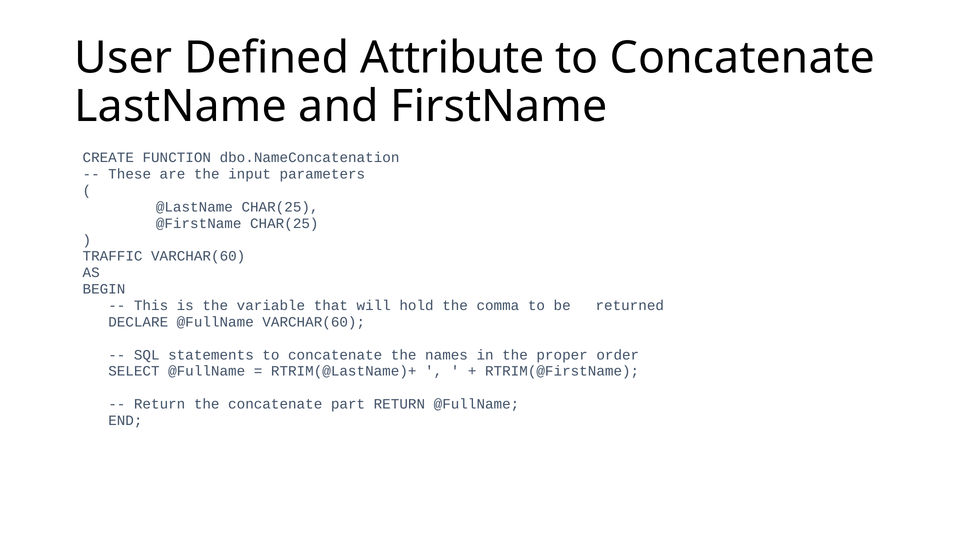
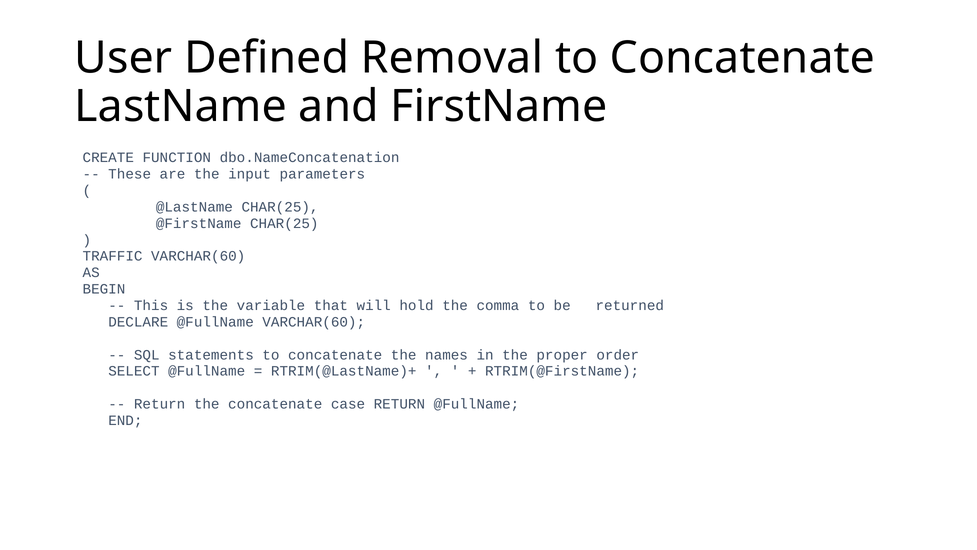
Attribute: Attribute -> Removal
part: part -> case
